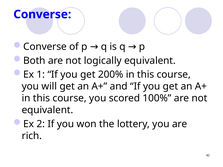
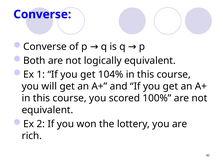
200%: 200% -> 104%
